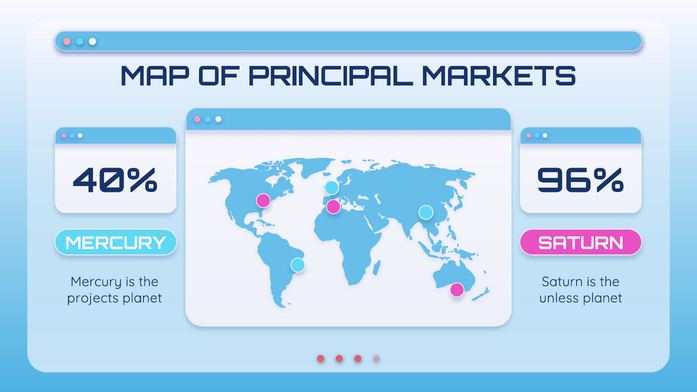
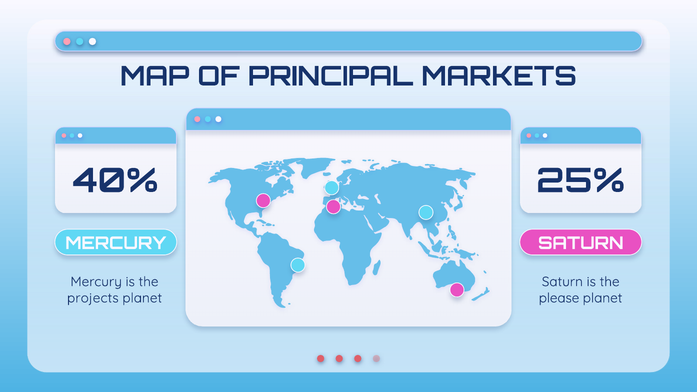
96%: 96% -> 25%
unless: unless -> please
